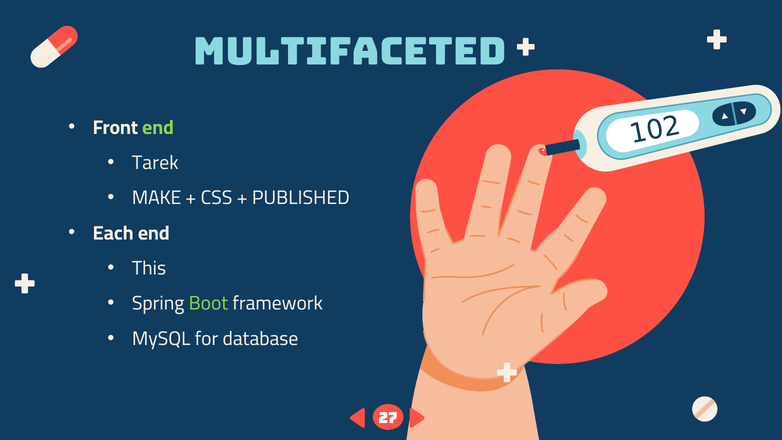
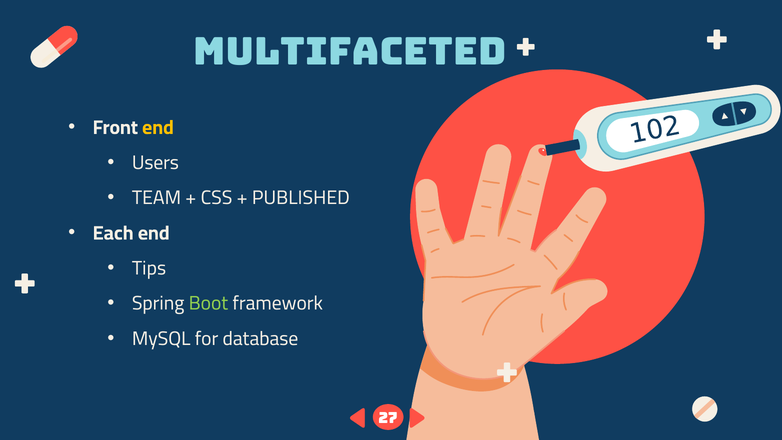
end at (158, 127) colour: light green -> yellow
Tarek: Tarek -> Users
MAKE: MAKE -> TEAM
This: This -> Tips
